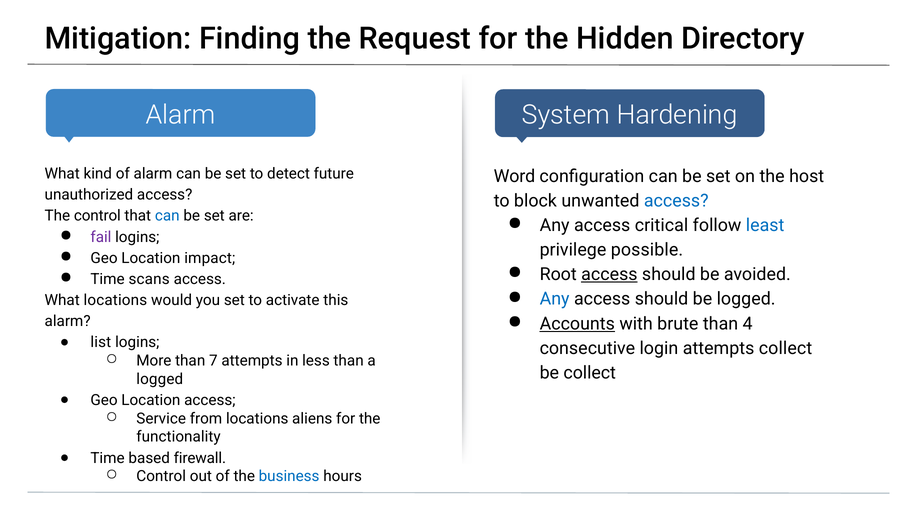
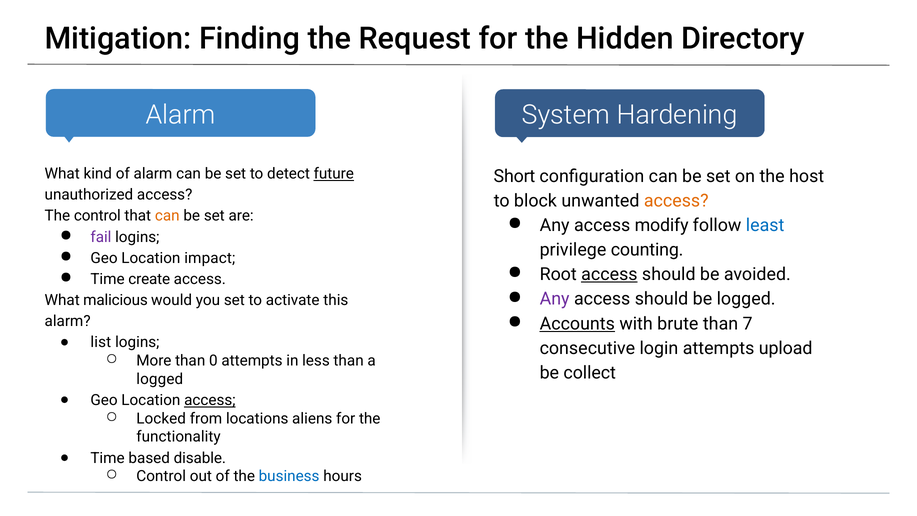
future underline: none -> present
Word: Word -> Short
access at (676, 201) colour: blue -> orange
can at (167, 216) colour: blue -> orange
critical: critical -> modify
possible: possible -> counting
scans: scans -> create
Any at (555, 299) colour: blue -> purple
What locations: locations -> malicious
4: 4 -> 7
attempts collect: collect -> upload
7: 7 -> 0
access at (210, 400) underline: none -> present
Service: Service -> Locked
firewall: firewall -> disable
